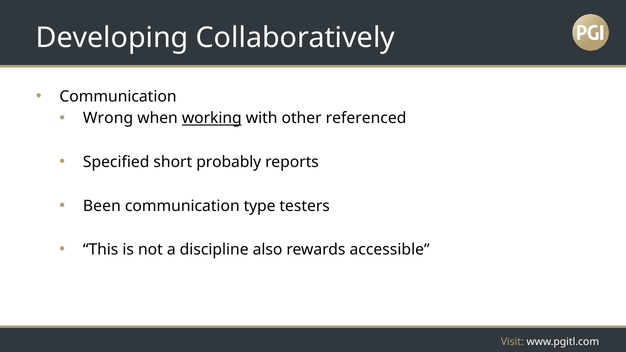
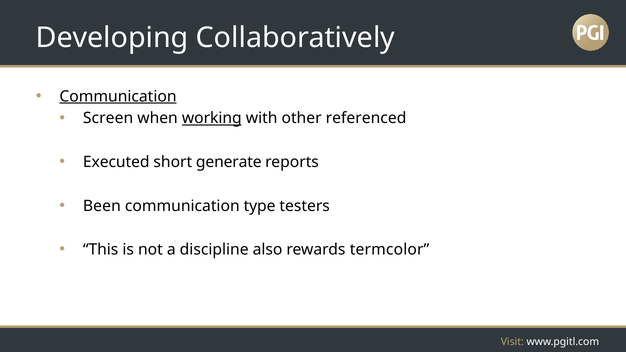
Communication at (118, 96) underline: none -> present
Wrong: Wrong -> Screen
Specified: Specified -> Executed
probably: probably -> generate
accessible: accessible -> termcolor
